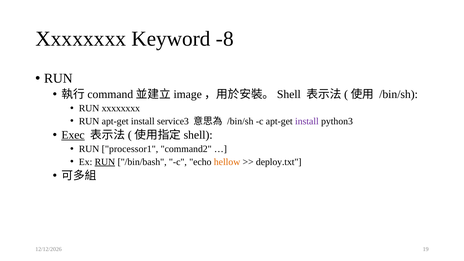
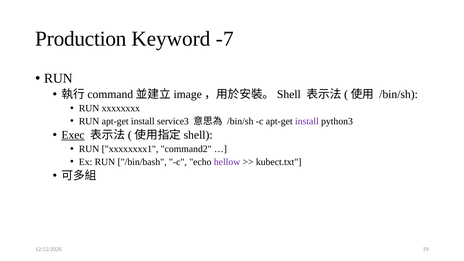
Xxxxxxxx at (81, 39): Xxxxxxxx -> Production
-8: -8 -> -7
processor1: processor1 -> xxxxxxxx1
RUN at (105, 162) underline: present -> none
hellow colour: orange -> purple
deploy.txt: deploy.txt -> kubect.txt
